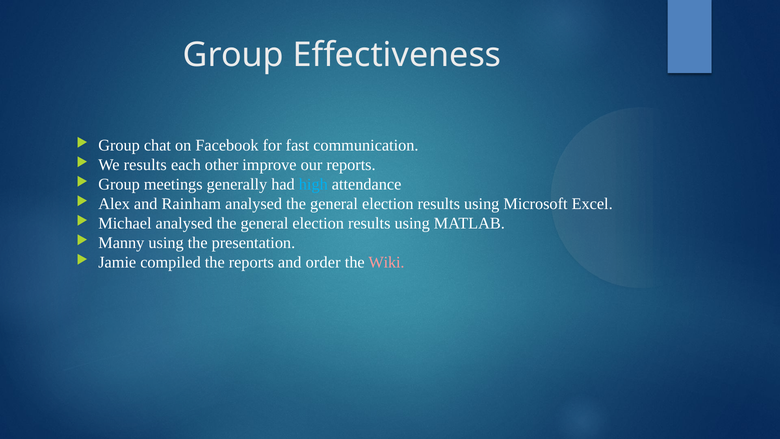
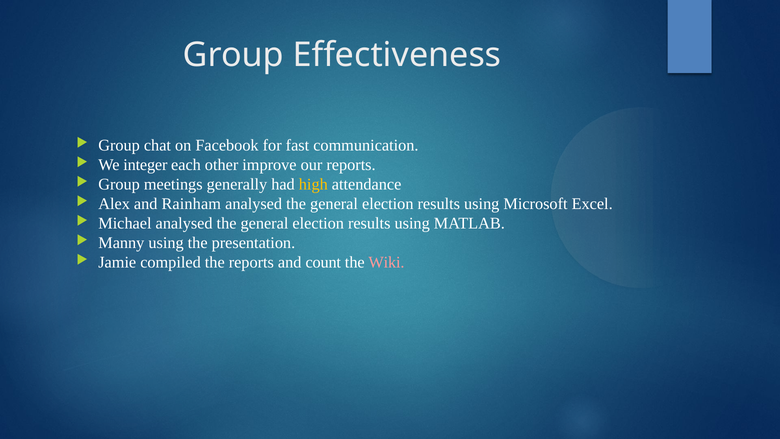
We results: results -> integer
high colour: light blue -> yellow
order: order -> count
